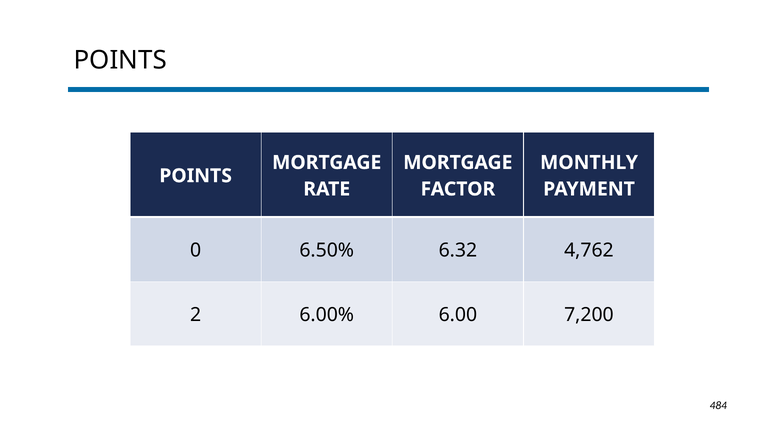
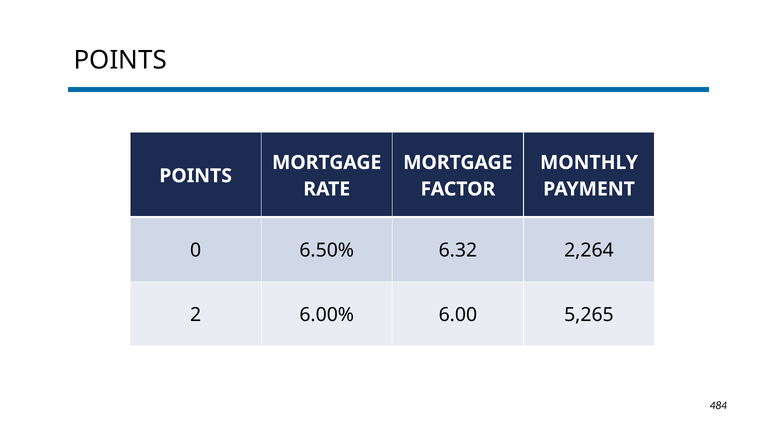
4,762: 4,762 -> 2,264
7,200: 7,200 -> 5,265
